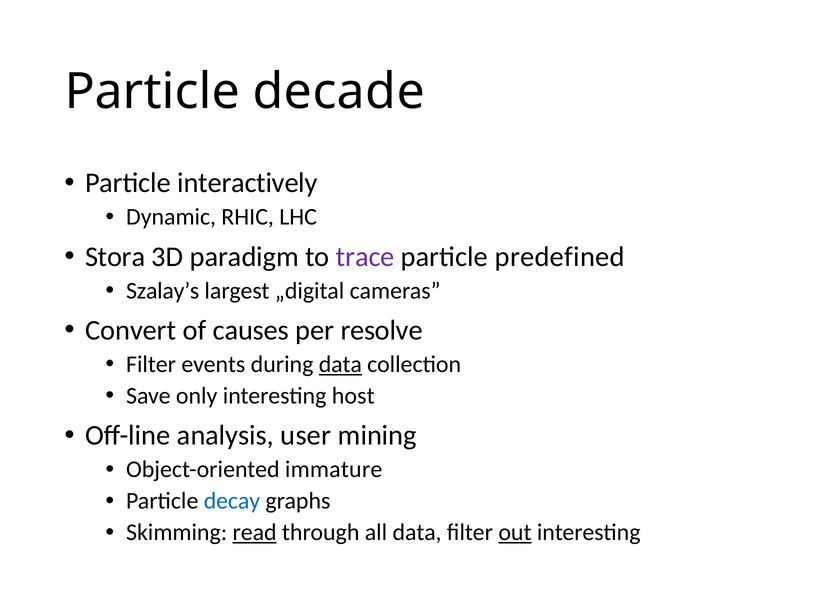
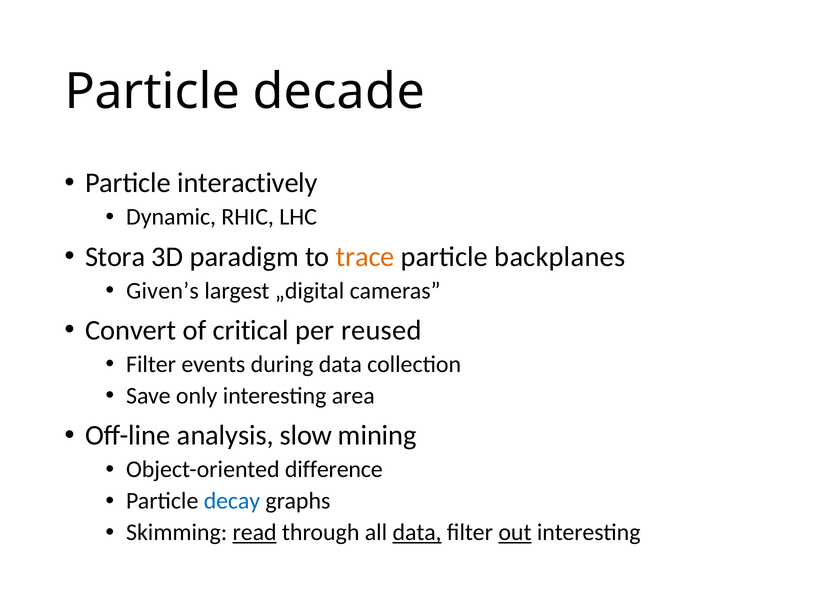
trace colour: purple -> orange
predefined: predefined -> backplanes
Szalay’s: Szalay’s -> Given’s
causes: causes -> critical
resolve: resolve -> reused
data at (340, 364) underline: present -> none
host: host -> area
user: user -> slow
immature: immature -> difference
data at (417, 532) underline: none -> present
